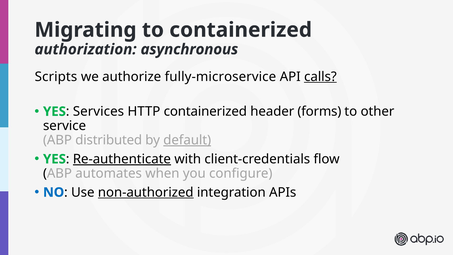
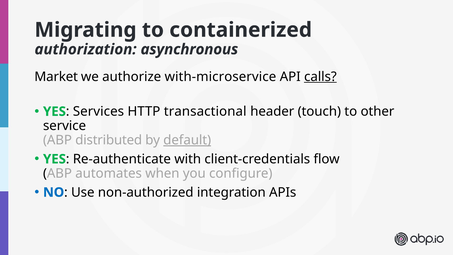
Scripts: Scripts -> Market
fully-microservice: fully-microservice -> with-microservice
HTTP containerized: containerized -> transactional
forms: forms -> touch
Re-authenticate underline: present -> none
non-authorized underline: present -> none
